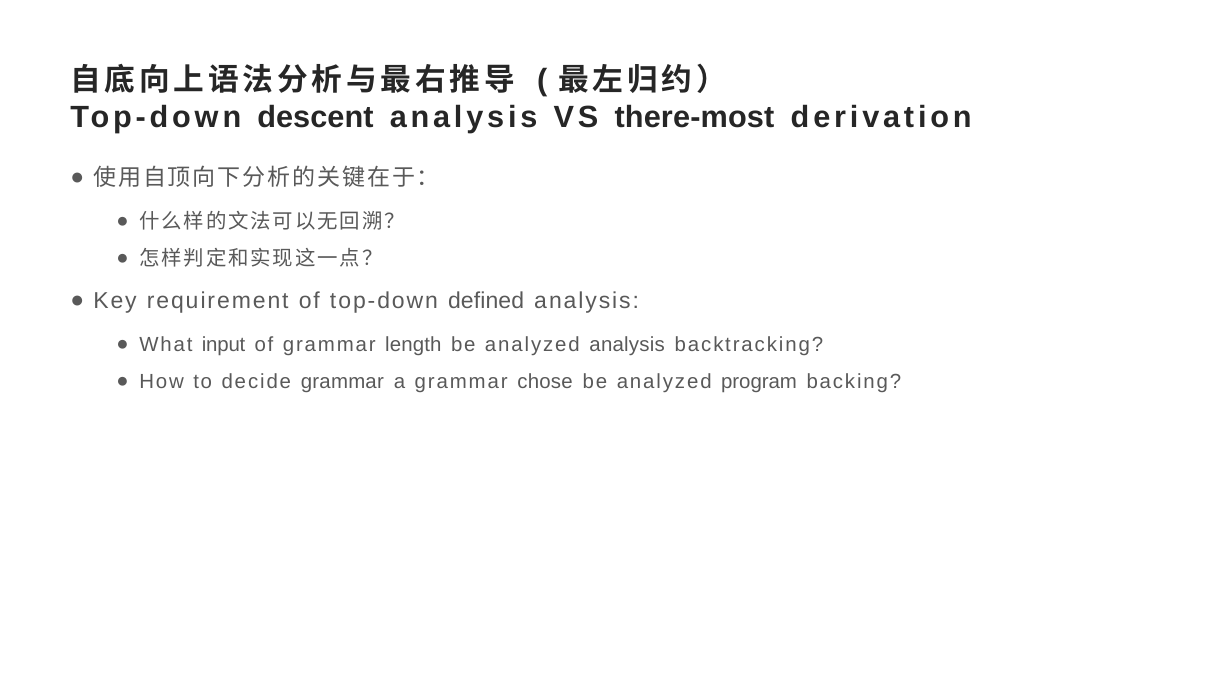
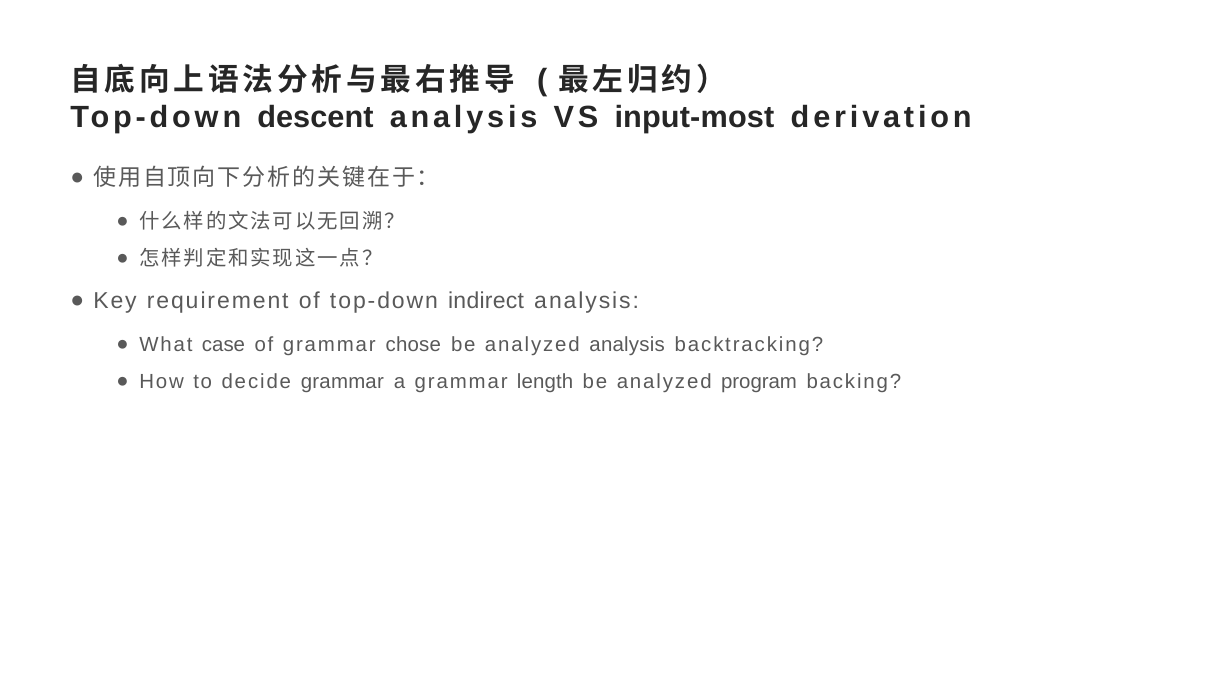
there-most: there-most -> input-most
defined: defined -> indirect
input: input -> case
length: length -> chose
chose: chose -> length
